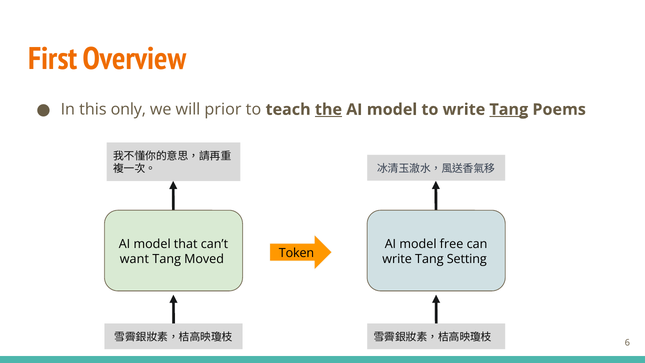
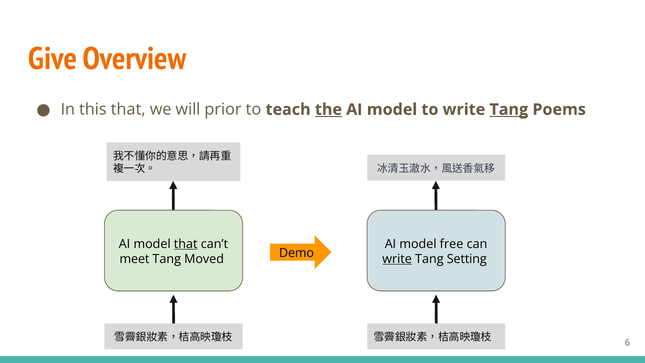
First: First -> Give
this only: only -> that
that at (186, 244) underline: none -> present
Token: Token -> Demo
want: want -> meet
write at (397, 259) underline: none -> present
